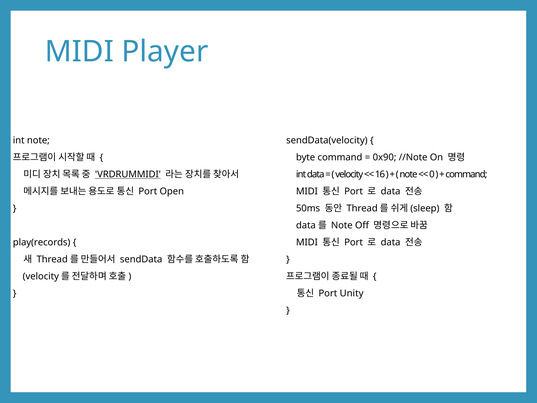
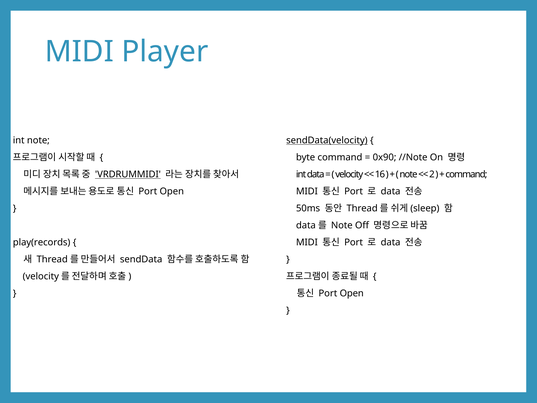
sendData(velocity underline: none -> present
0: 0 -> 2
Unity at (352, 293): Unity -> Open
